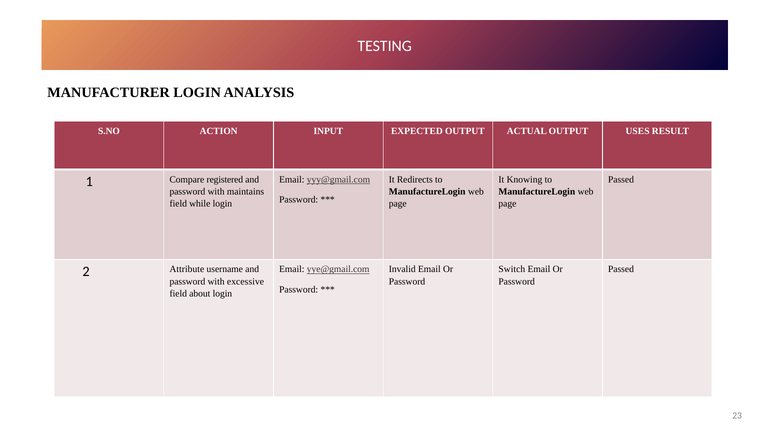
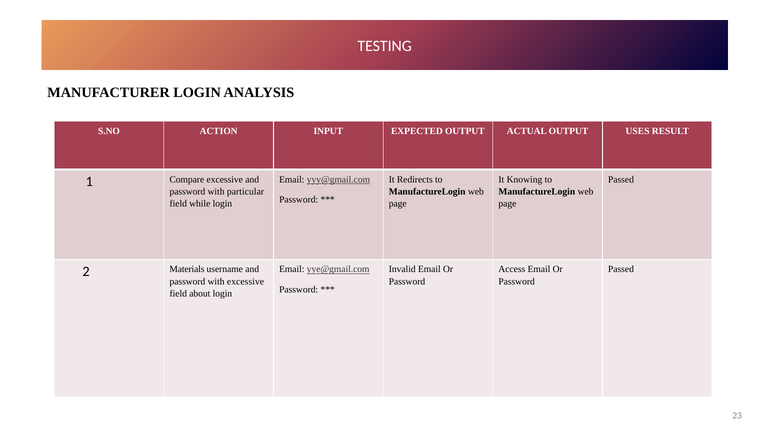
Compare registered: registered -> excessive
maintains: maintains -> particular
Switch: Switch -> Access
Attribute: Attribute -> Materials
